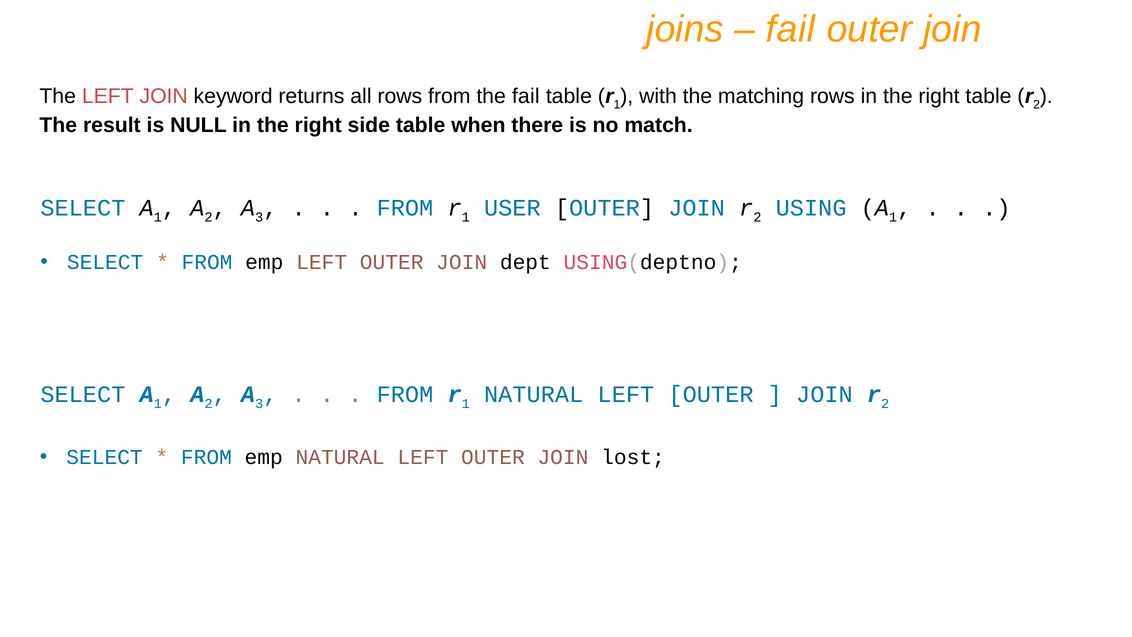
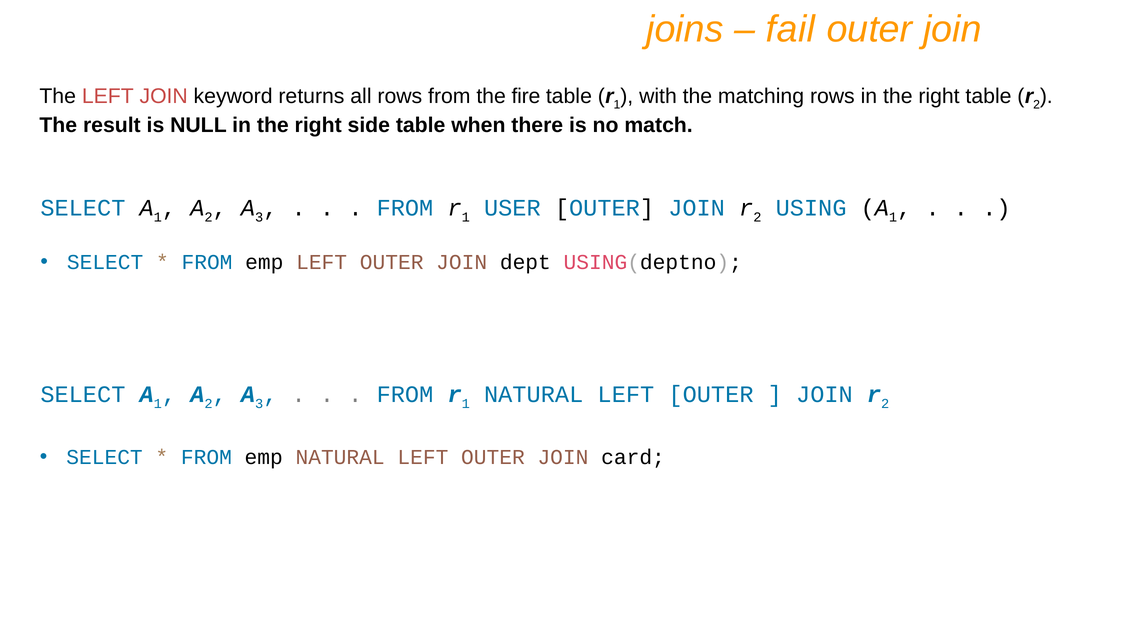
the fail: fail -> fire
lost: lost -> card
